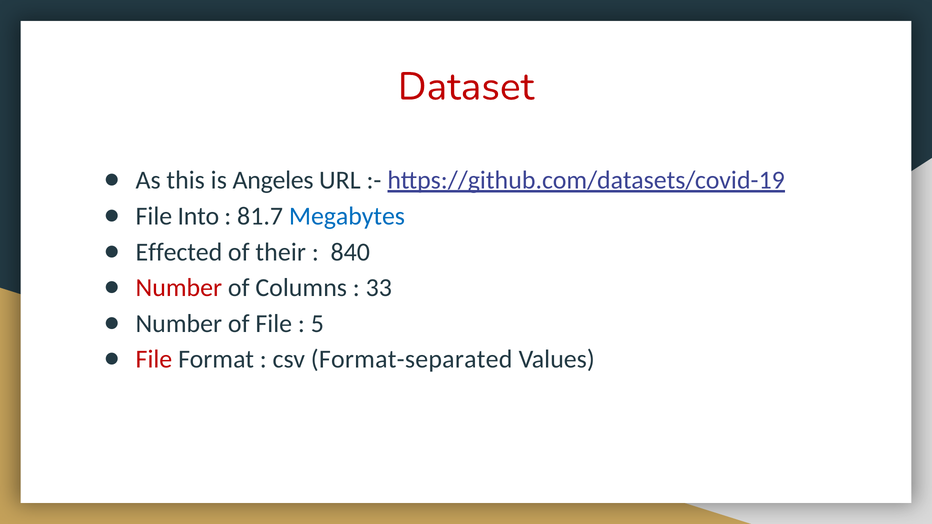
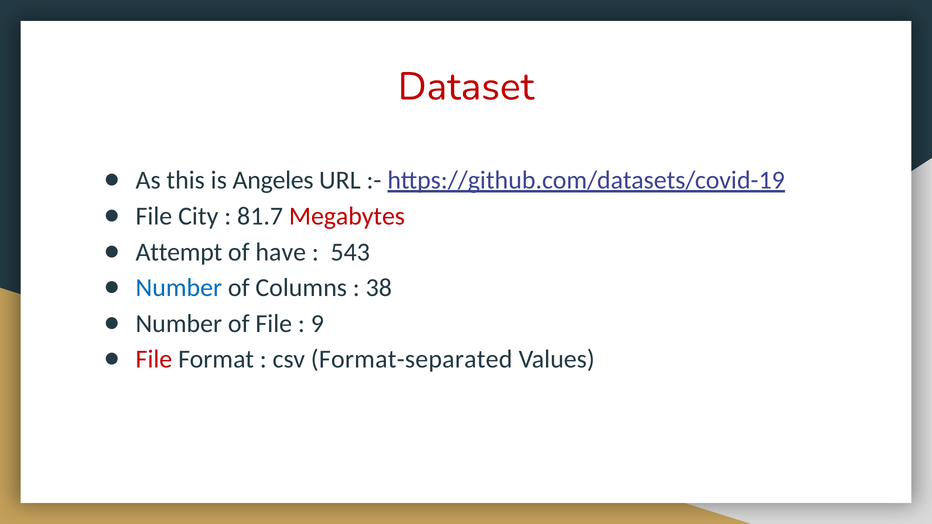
Into: Into -> City
Megabytes colour: blue -> red
Effected: Effected -> Attempt
their: their -> have
840: 840 -> 543
Number at (179, 288) colour: red -> blue
33: 33 -> 38
5: 5 -> 9
